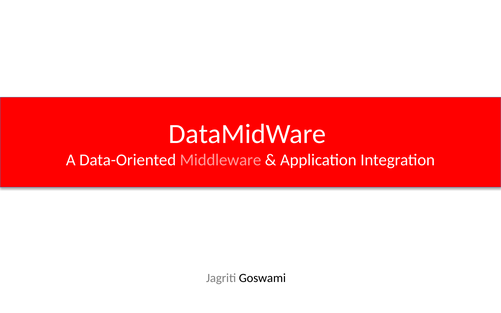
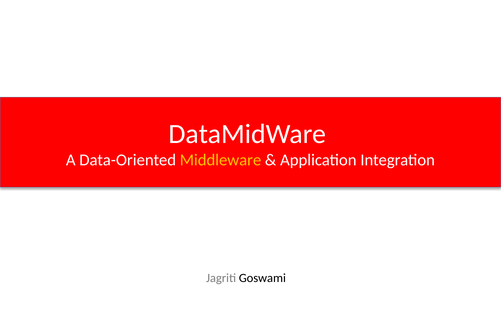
Middleware colour: pink -> yellow
